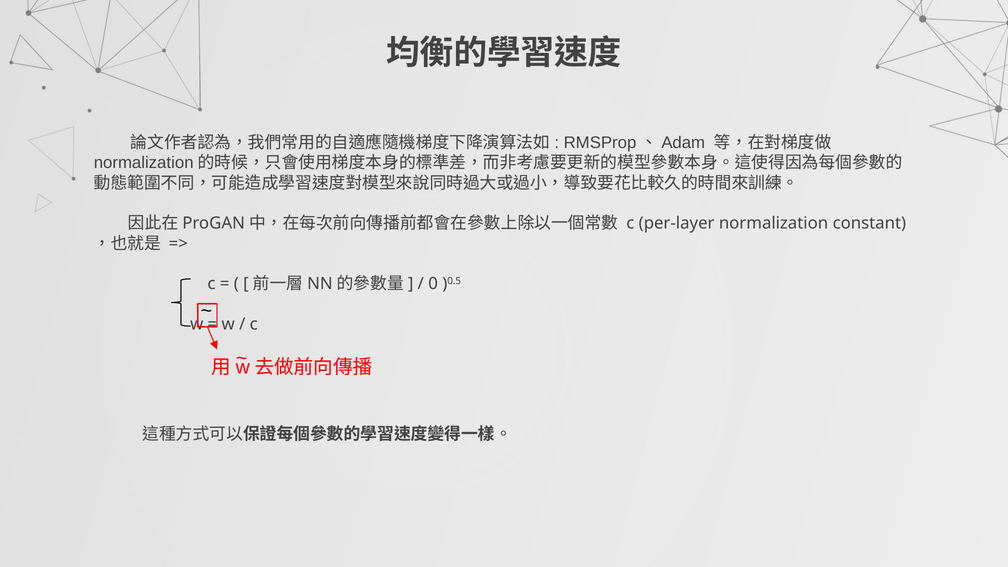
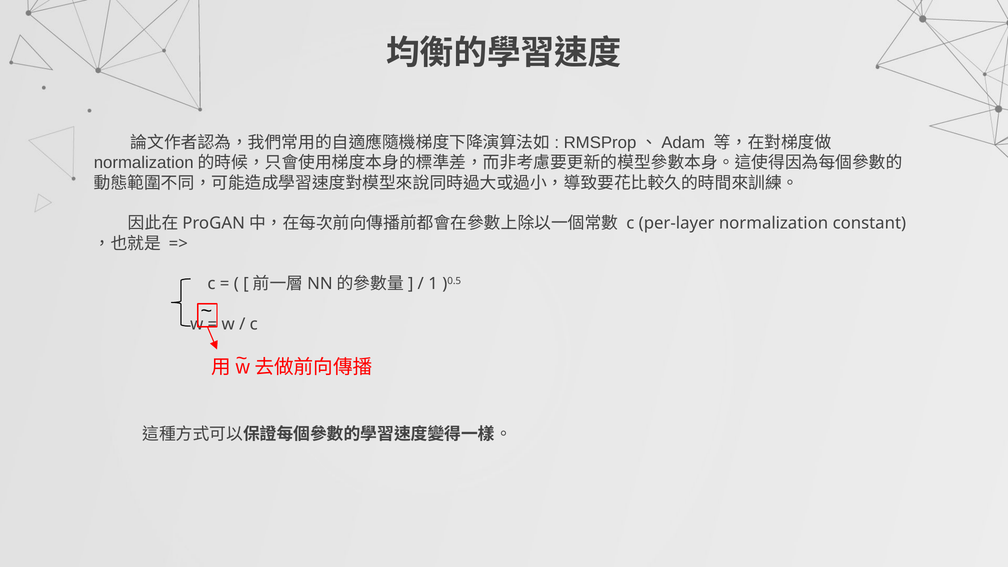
0: 0 -> 1
